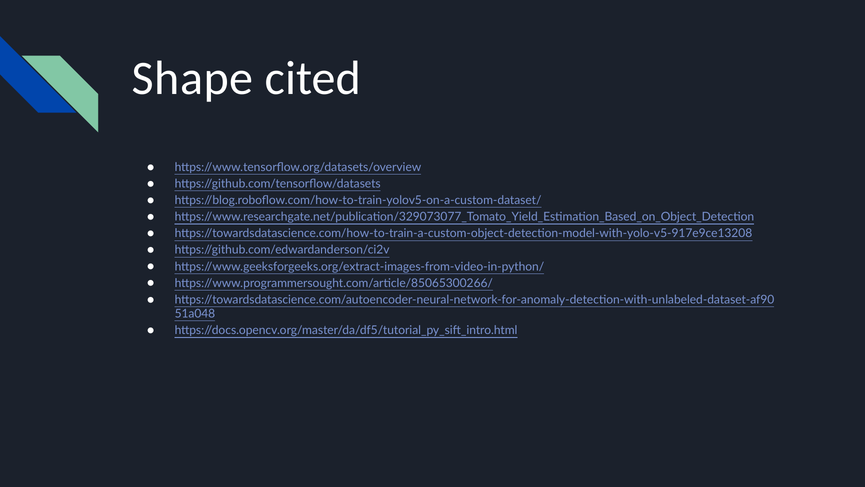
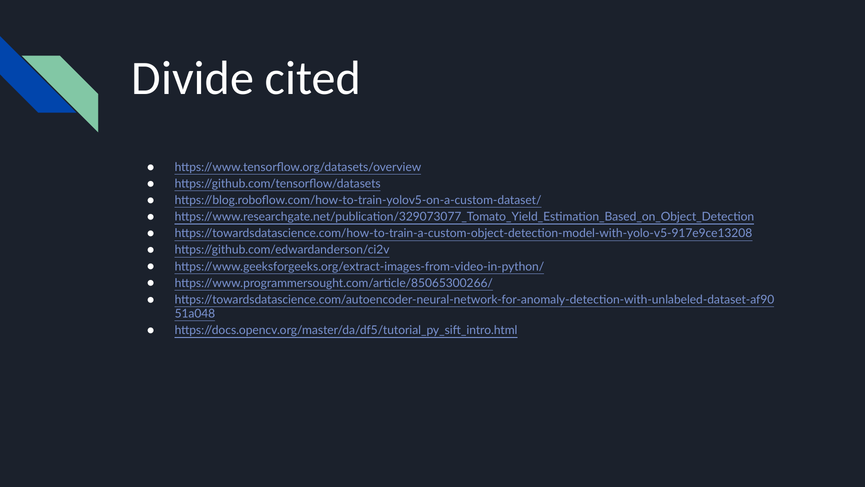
Shape: Shape -> Divide
